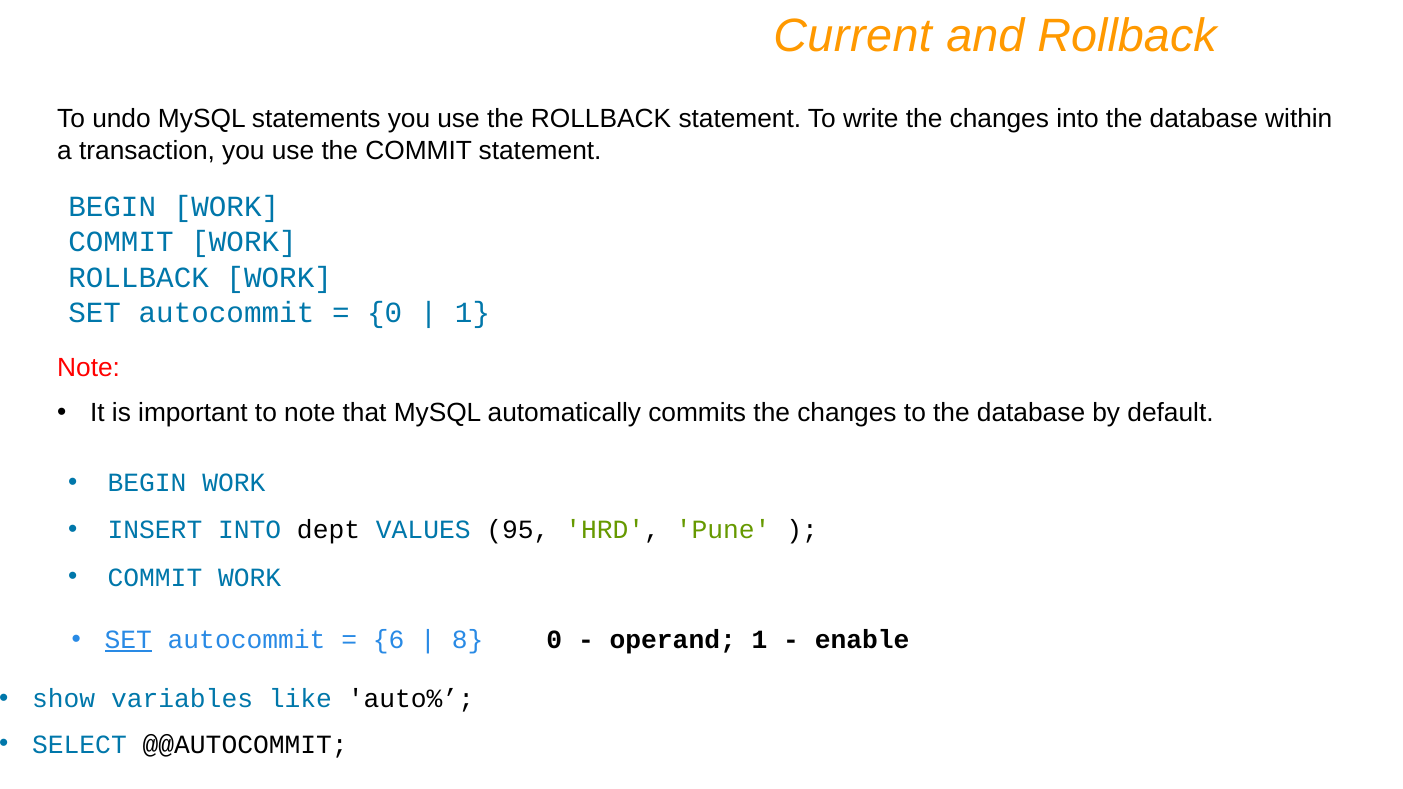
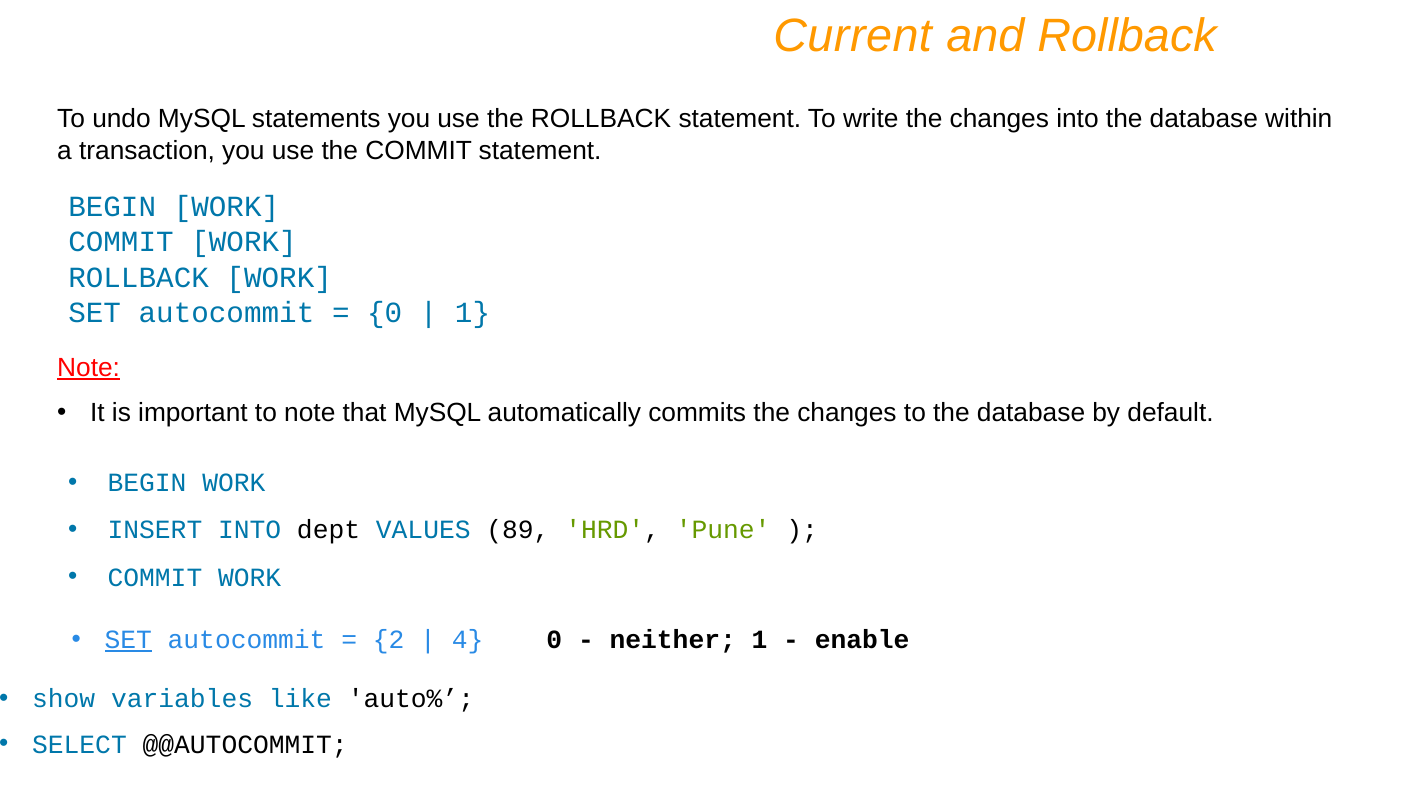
Note at (89, 368) underline: none -> present
95: 95 -> 89
6: 6 -> 2
8: 8 -> 4
operand: operand -> neither
